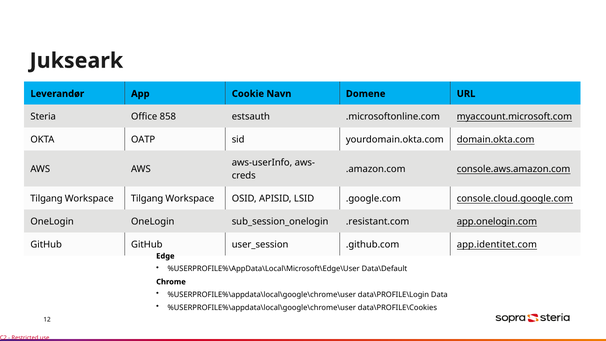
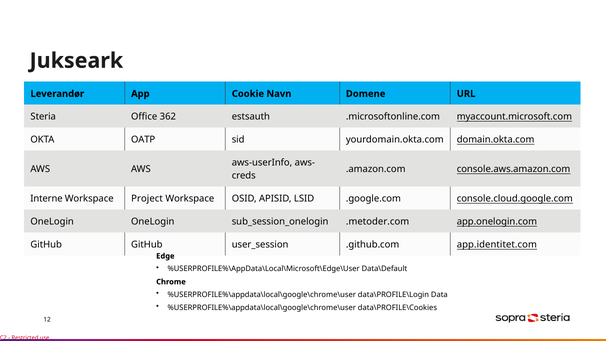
858: 858 -> 362
Tilgang at (46, 199): Tilgang -> Interne
Workspace Tilgang: Tilgang -> Project
.resistant.com: .resistant.com -> .metoder.com
